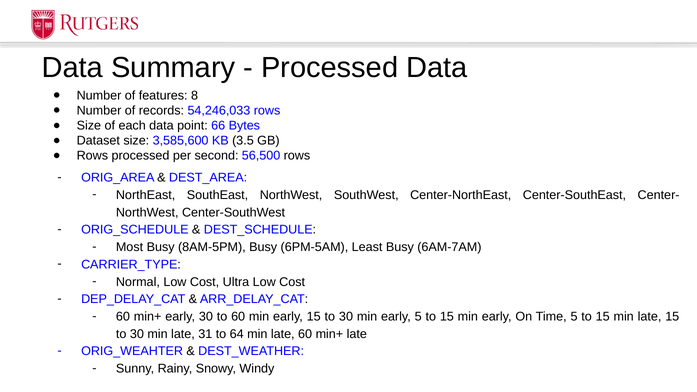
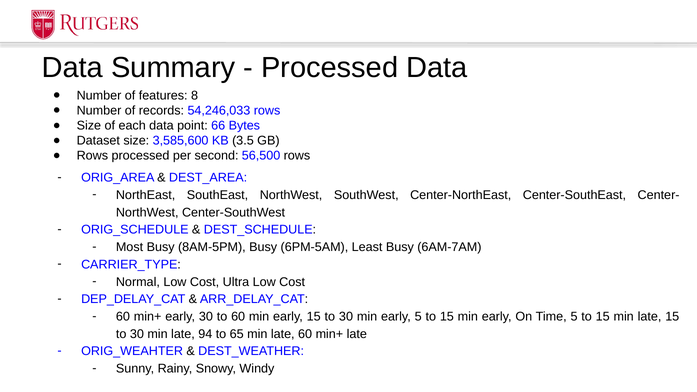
31: 31 -> 94
64: 64 -> 65
